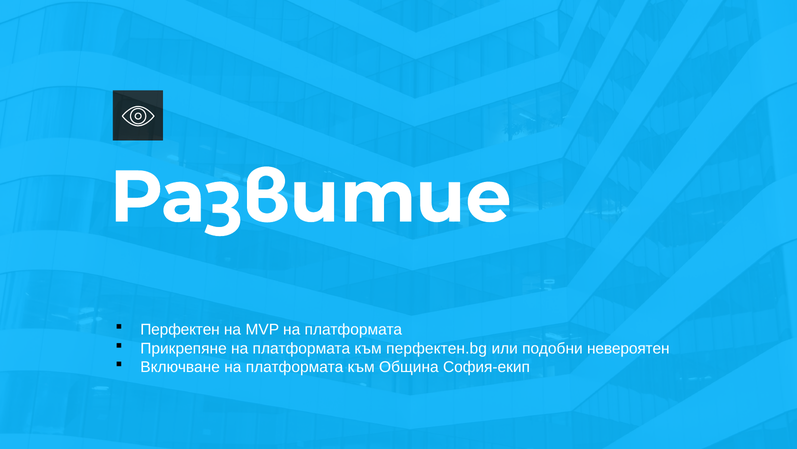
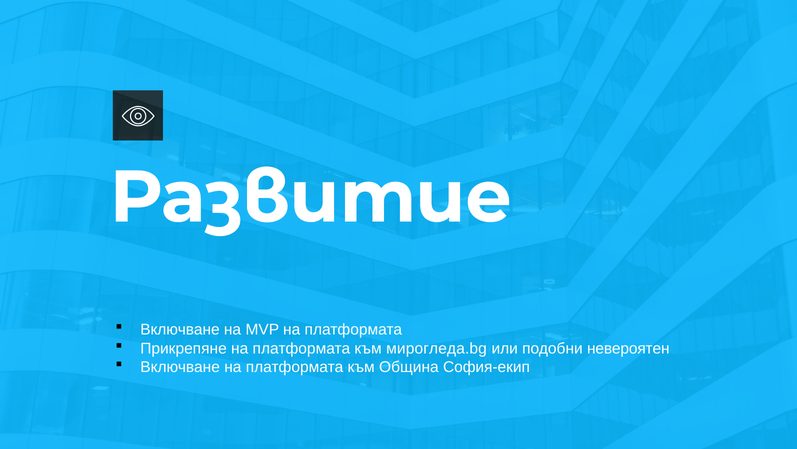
Перфектен at (180, 329): Перфектен -> Включване
перфектен.bg: перфектен.bg -> мирогледа.bg
